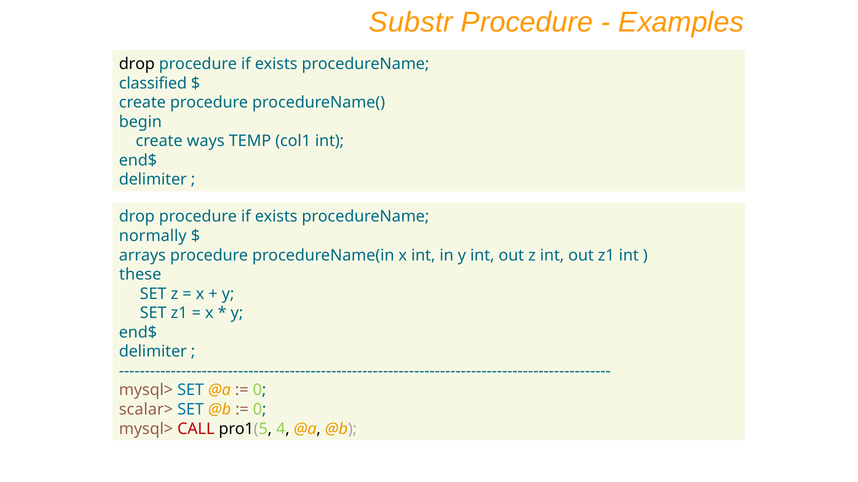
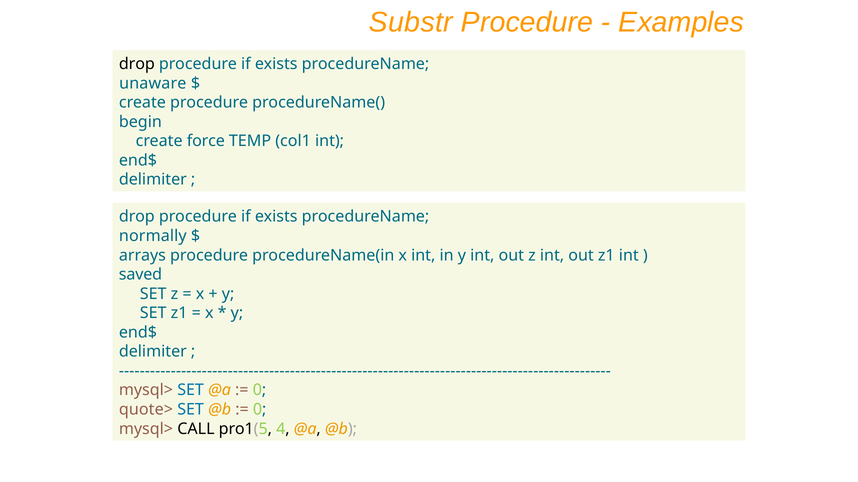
classified: classified -> unaware
ways: ways -> force
these: these -> saved
scalar>: scalar> -> quote>
CALL colour: red -> black
